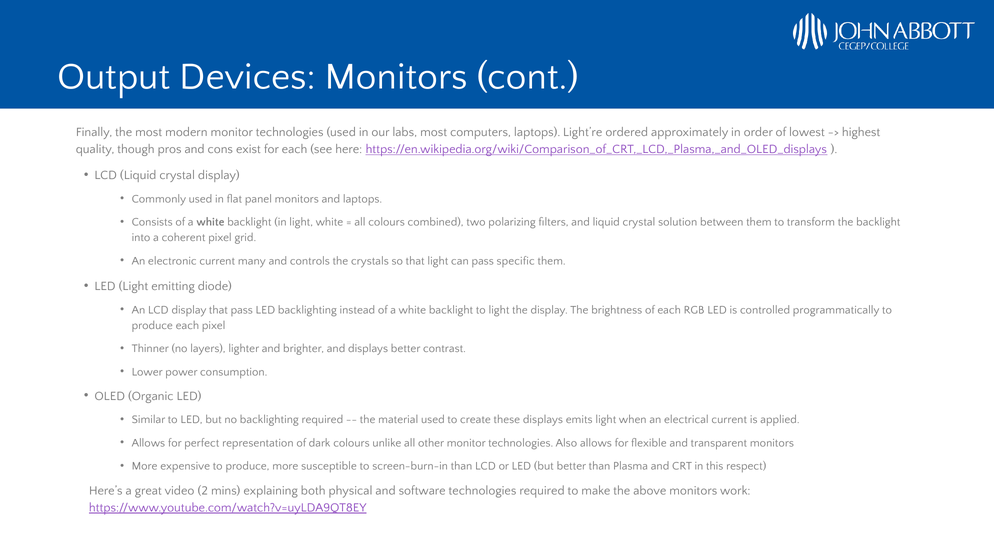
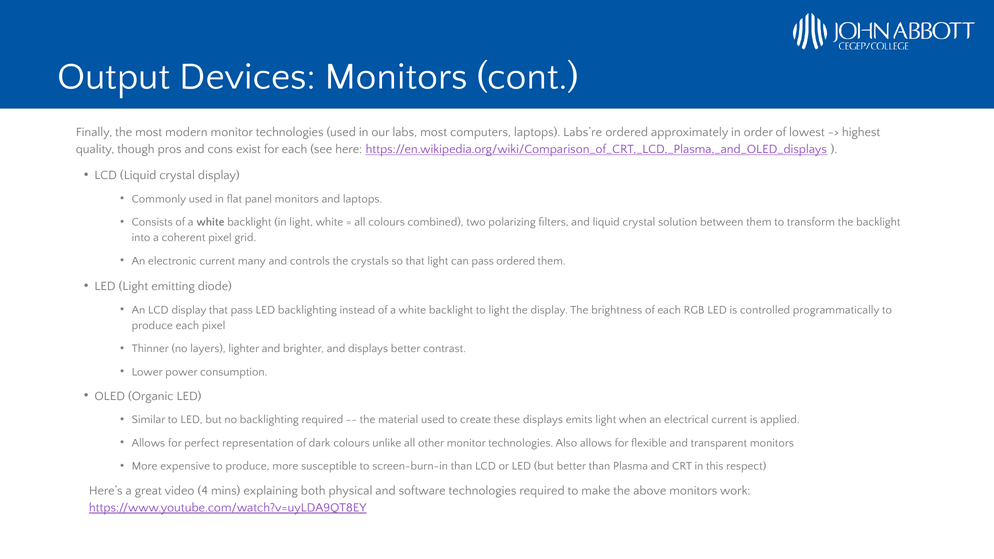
Light’re: Light’re -> Labs’re
pass specific: specific -> ordered
2: 2 -> 4
